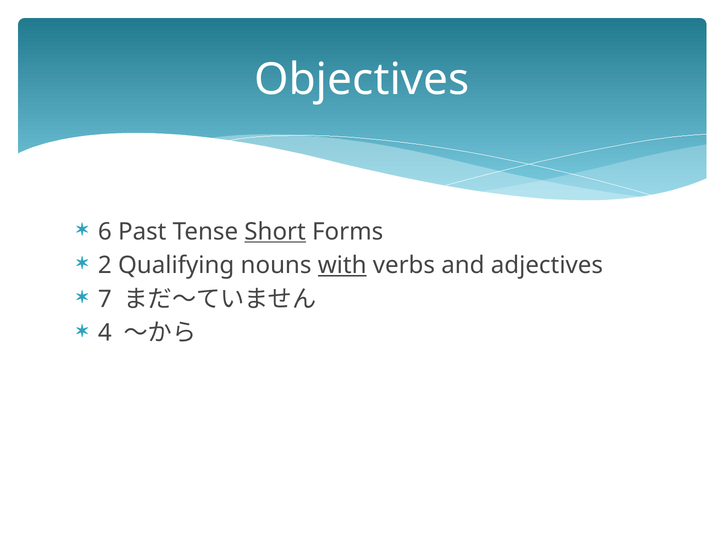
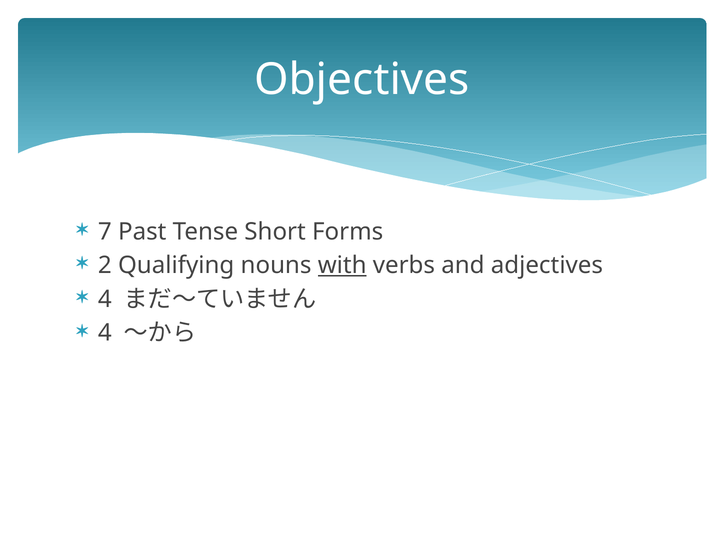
6: 6 -> 7
Short underline: present -> none
7 at (105, 299): 7 -> 4
